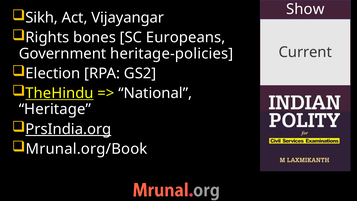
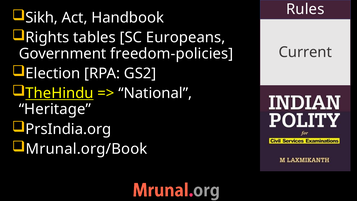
Show: Show -> Rules
Vijayangar: Vijayangar -> Handbook
bones: bones -> tables
heritage-policies: heritage-policies -> freedom-policies
PrsIndia.org underline: present -> none
